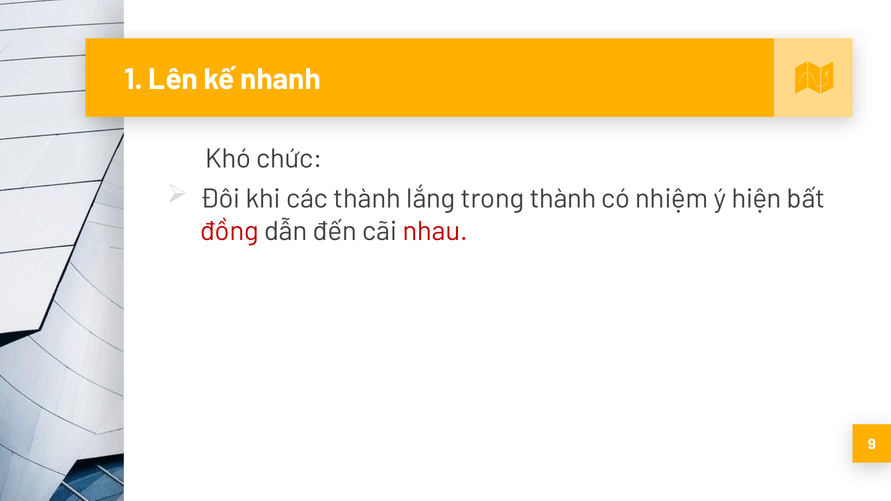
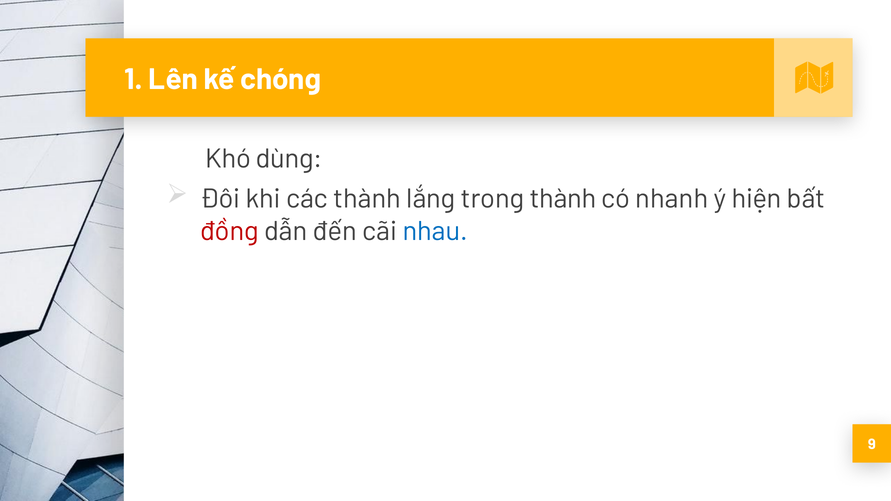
nhanh: nhanh -> chóng
chức: chức -> dùng
nhiệm: nhiệm -> nhanh
nhau colour: red -> blue
